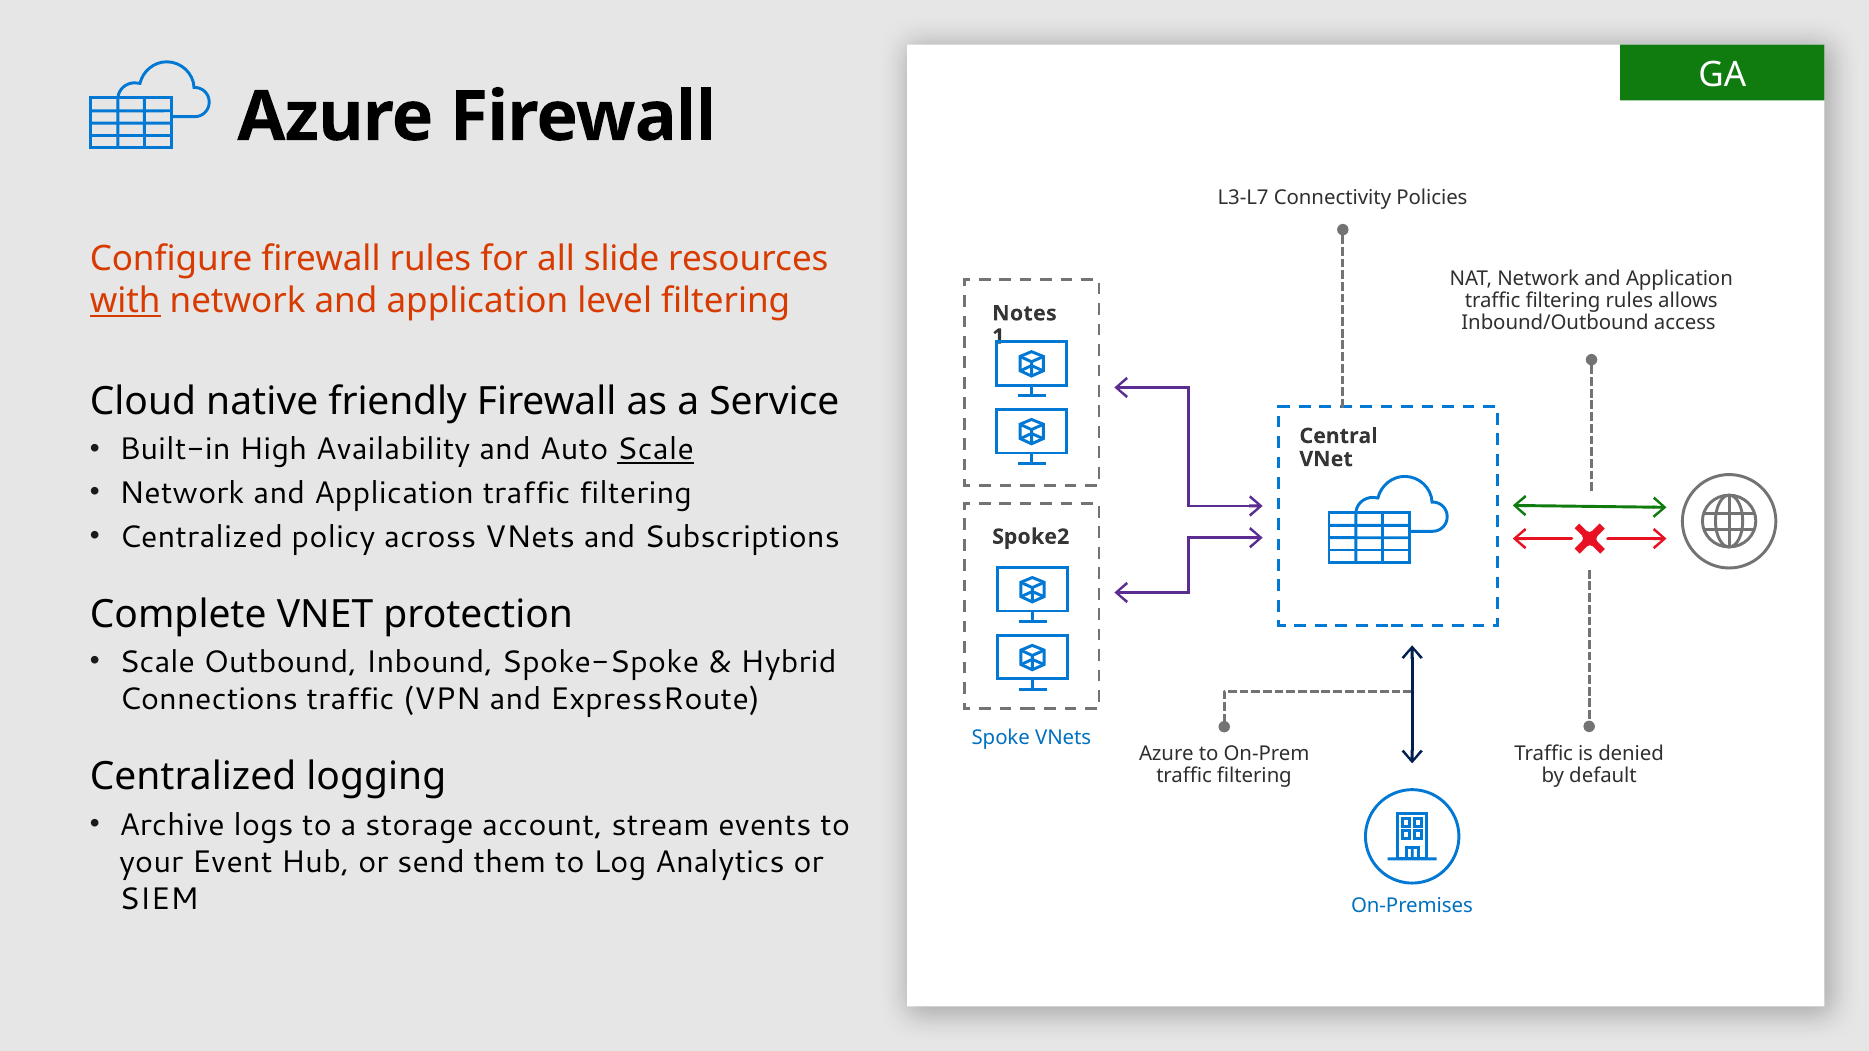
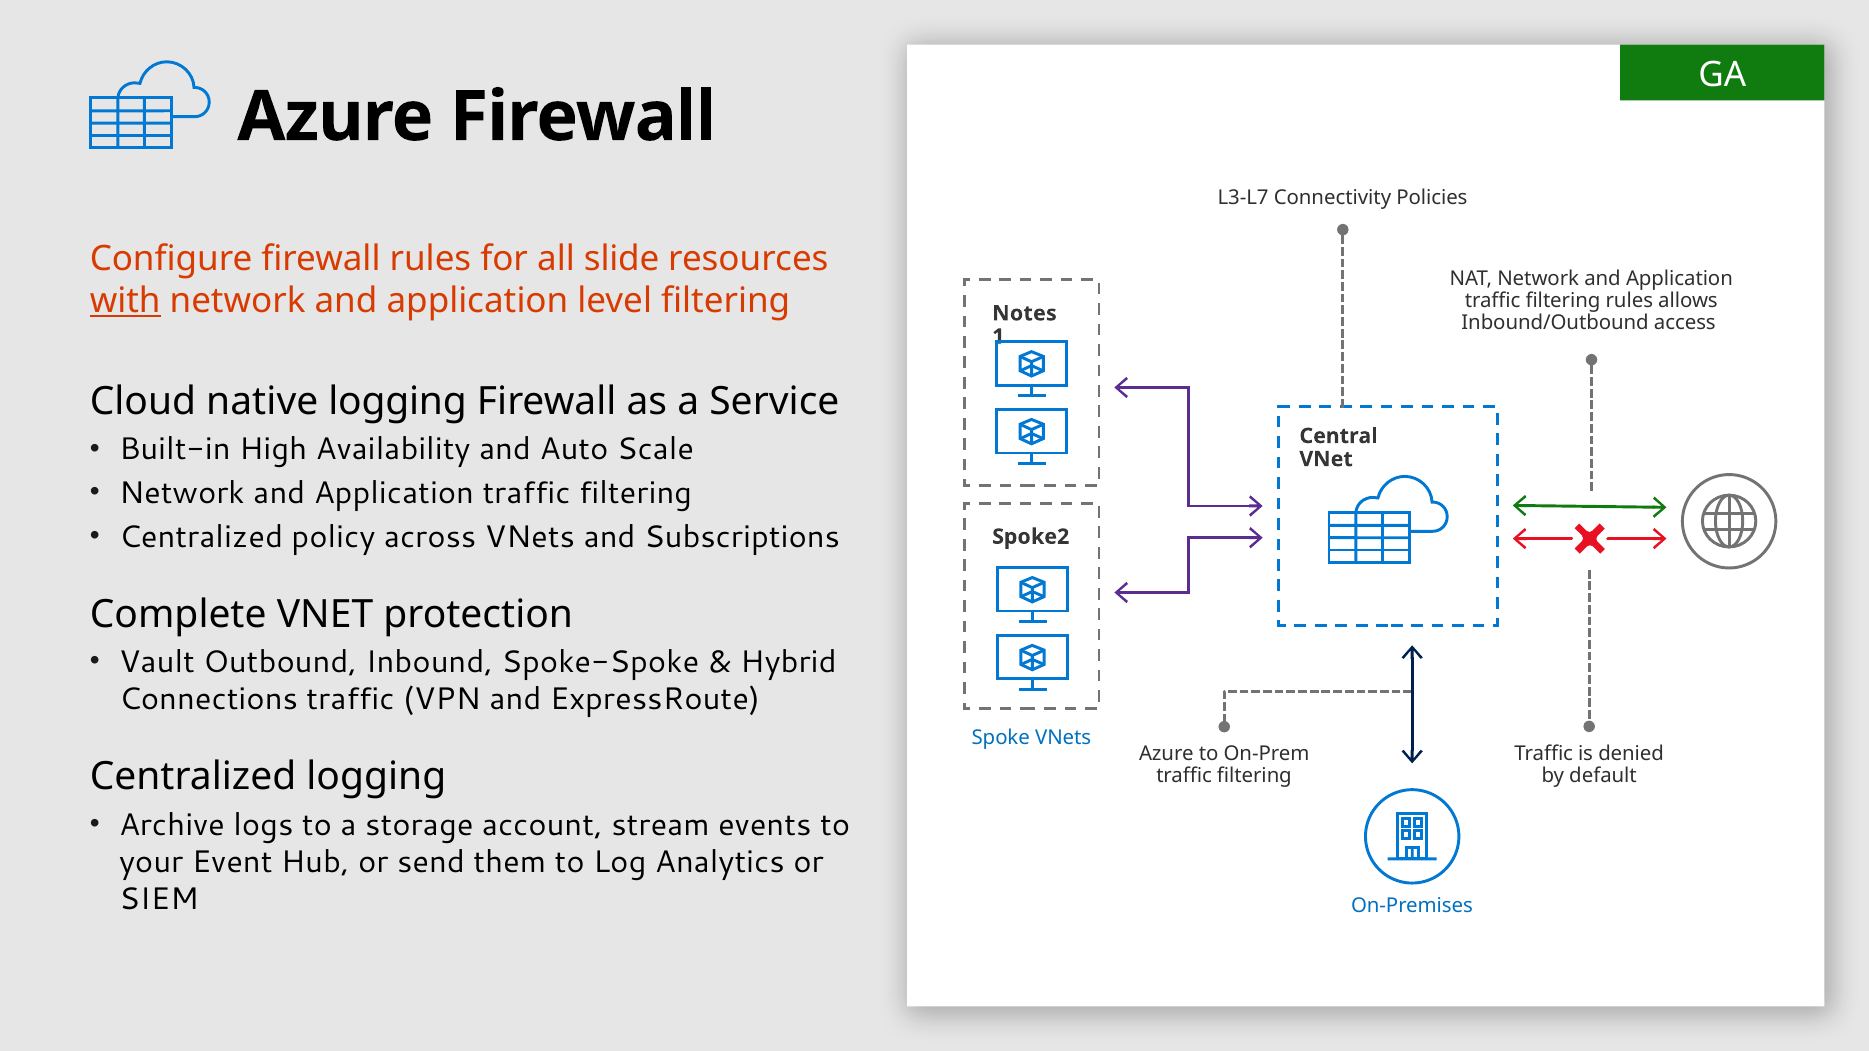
native friendly: friendly -> logging
Scale at (656, 450) underline: present -> none
Scale at (157, 662): Scale -> Vault
